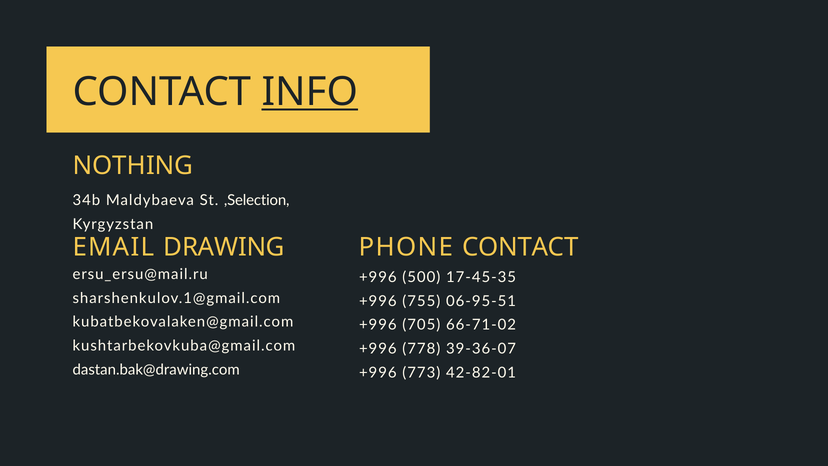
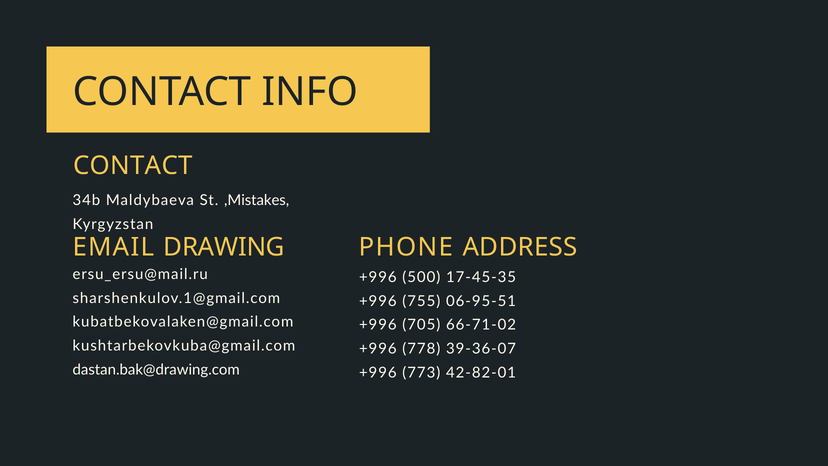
INFO underline: present -> none
NOTHING at (133, 166): NOTHING -> CONTACT
,Selection: ,Selection -> ,Mistakes
PHONE CONTACT: CONTACT -> ADDRESS
